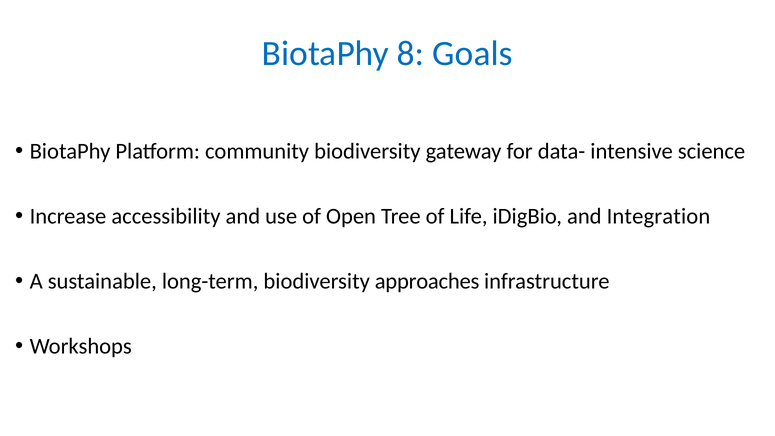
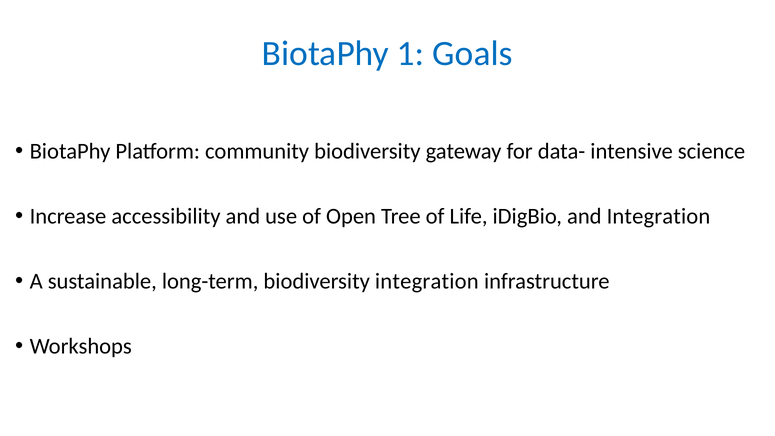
8: 8 -> 1
biodiversity approaches: approaches -> integration
